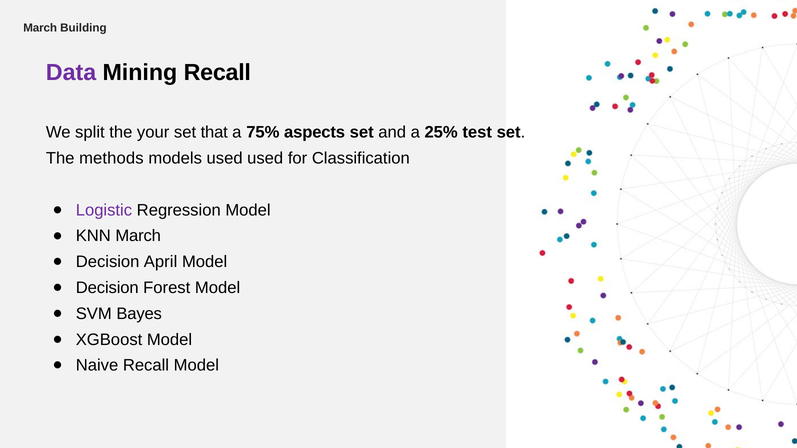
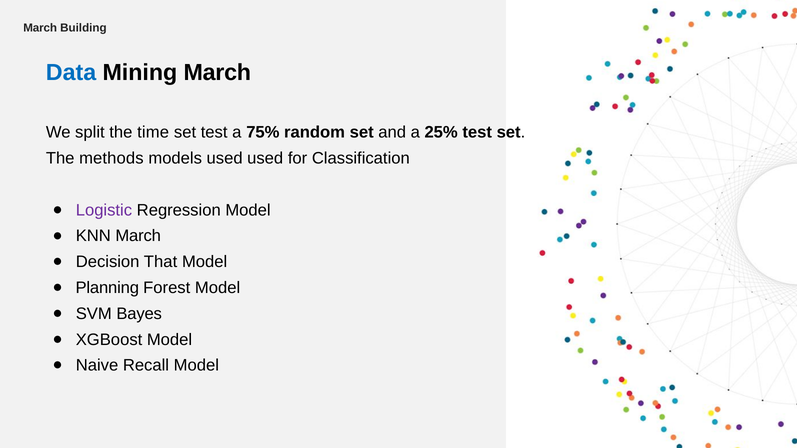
Data colour: purple -> blue
Mining Recall: Recall -> March
your: your -> time
set that: that -> test
aspects: aspects -> random
April: April -> That
Decision at (107, 288): Decision -> Planning
